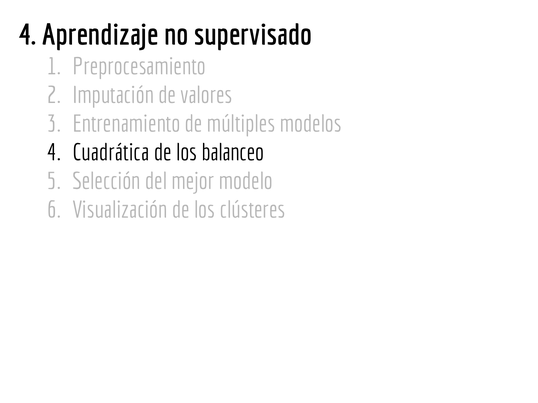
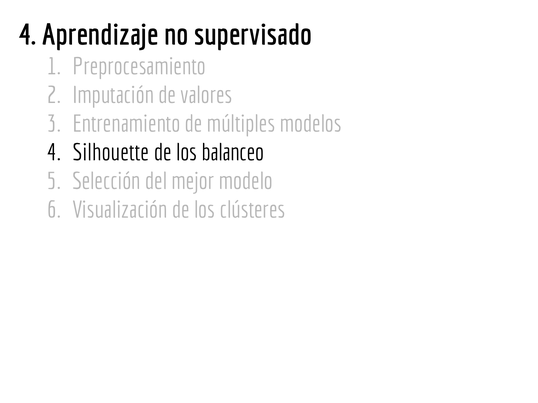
Cuadrática: Cuadrática -> Silhouette
